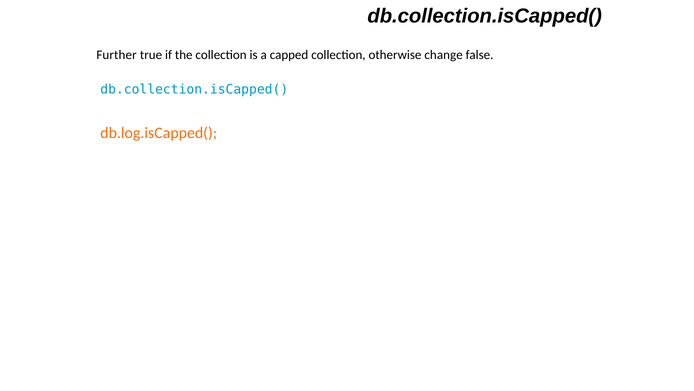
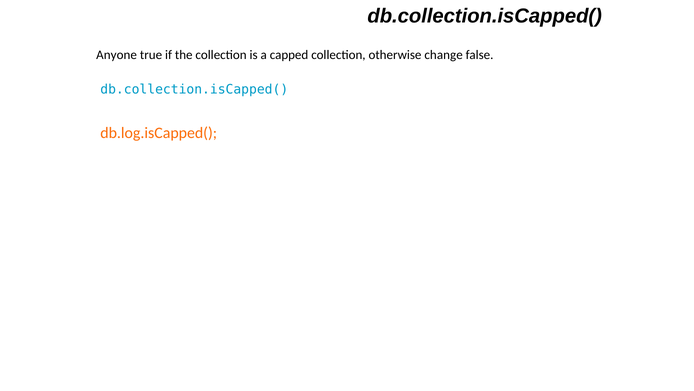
Further: Further -> Anyone
